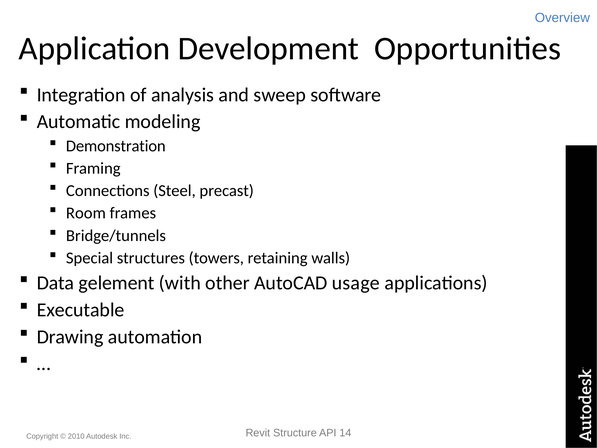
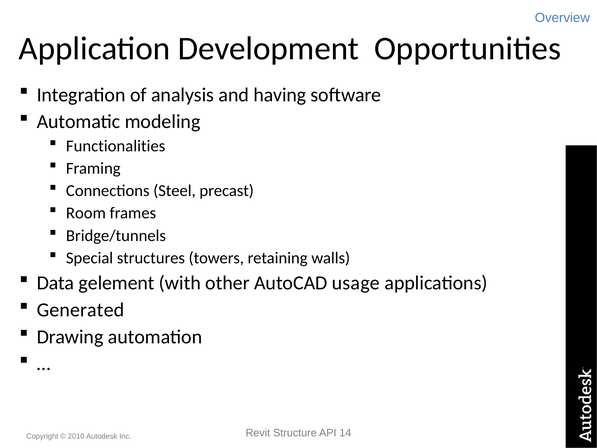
sweep: sweep -> having
Demonstration: Demonstration -> Functionalities
Executable: Executable -> Generated
